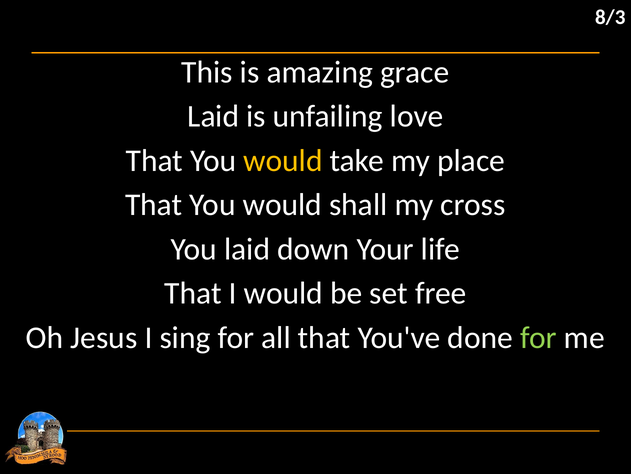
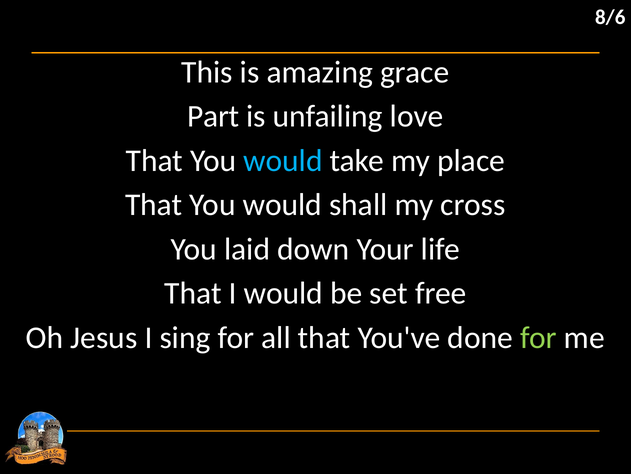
8/3: 8/3 -> 8/6
Laid at (213, 116): Laid -> Part
would at (283, 160) colour: yellow -> light blue
